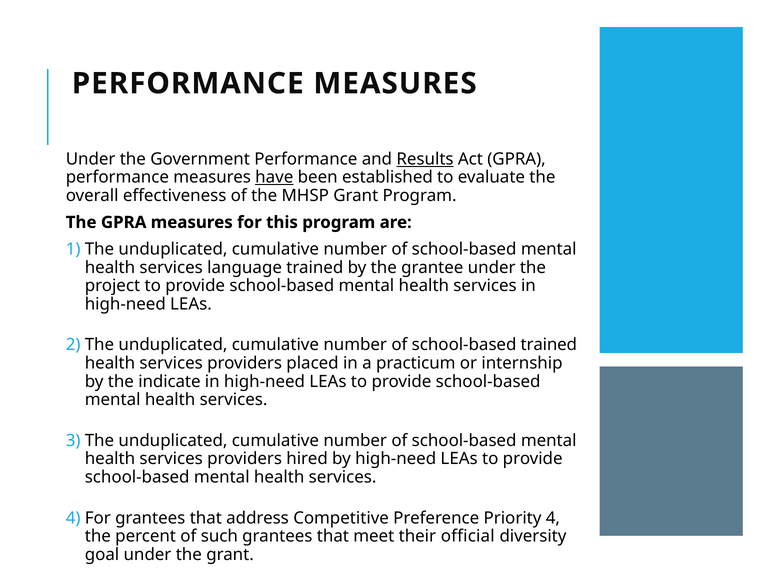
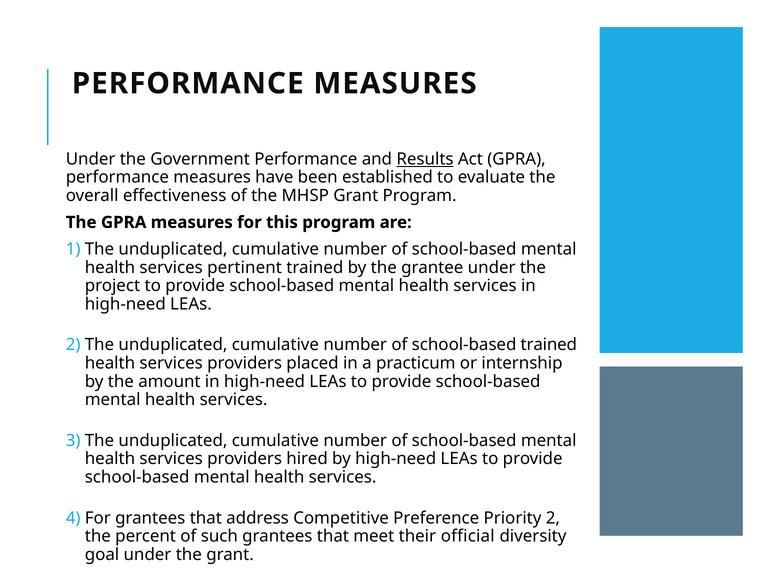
have underline: present -> none
language: language -> pertinent
indicate: indicate -> amount
Priority 4: 4 -> 2
